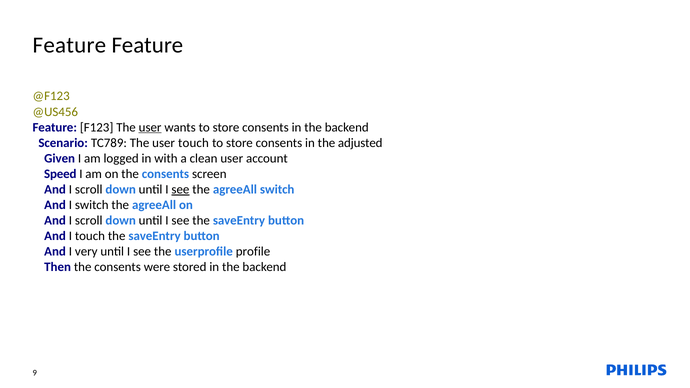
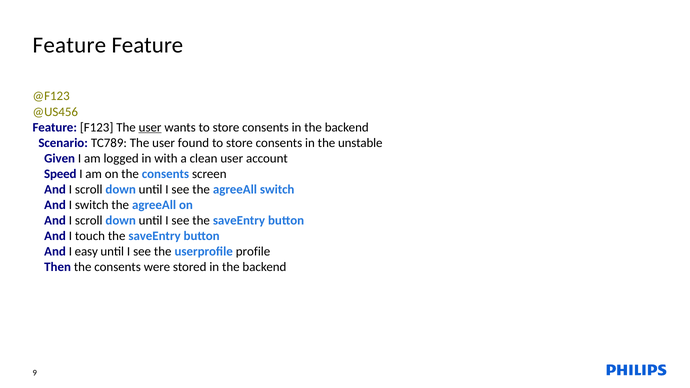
user touch: touch -> found
adjusted: adjusted -> unstable
see at (180, 189) underline: present -> none
very: very -> easy
